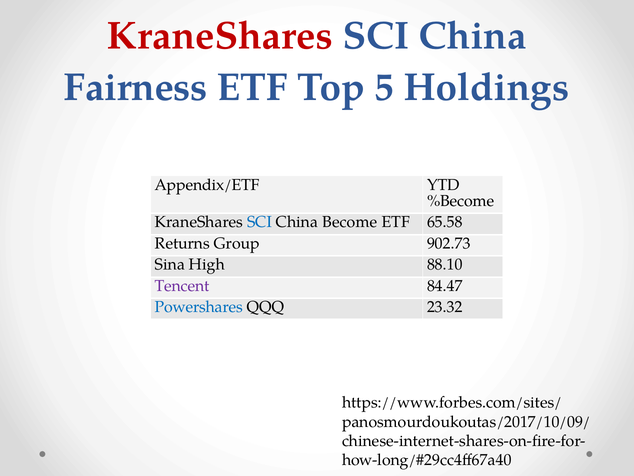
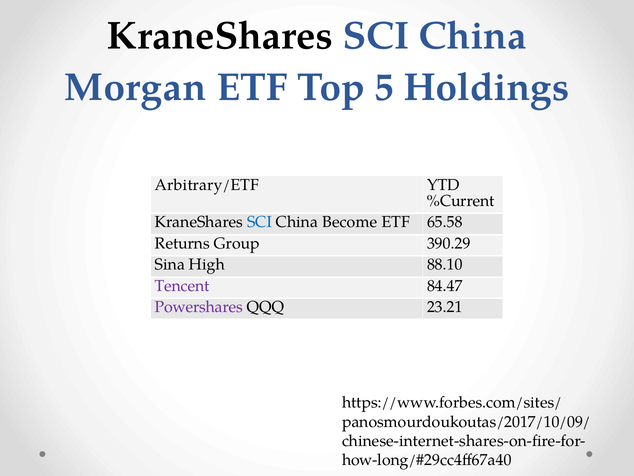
KraneShares at (220, 36) colour: red -> black
Fairness: Fairness -> Morgan
Appendix/ETF: Appendix/ETF -> Arbitrary/ETF
%Become: %Become -> %Current
902.73: 902.73 -> 390.29
Powershares colour: blue -> purple
23.32: 23.32 -> 23.21
